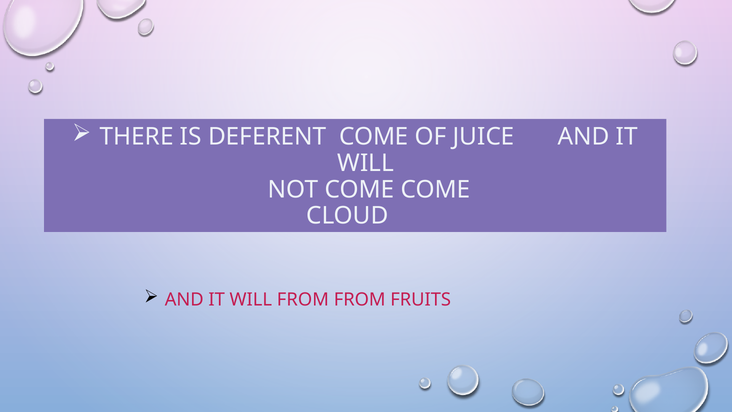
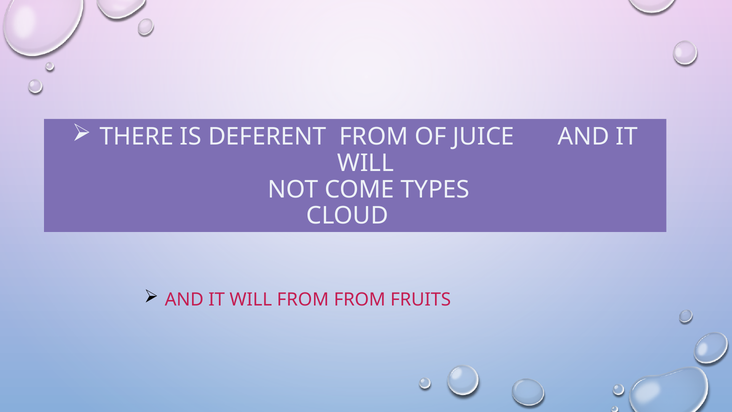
DEFERENT COME: COME -> FROM
COME COME: COME -> TYPES
